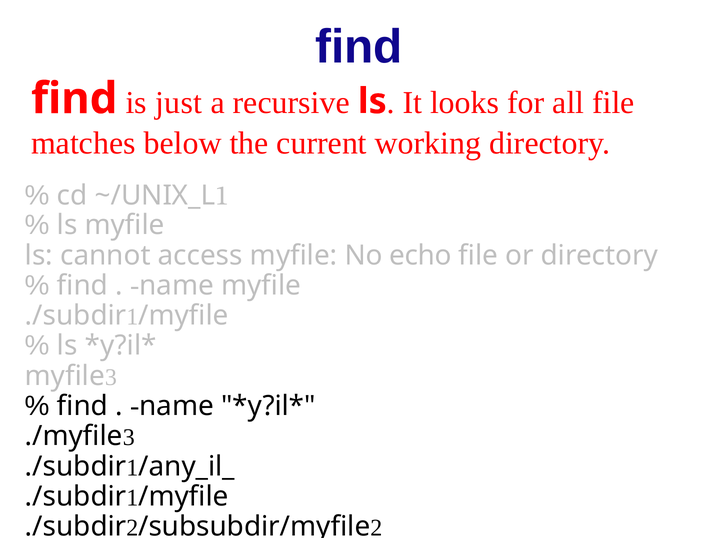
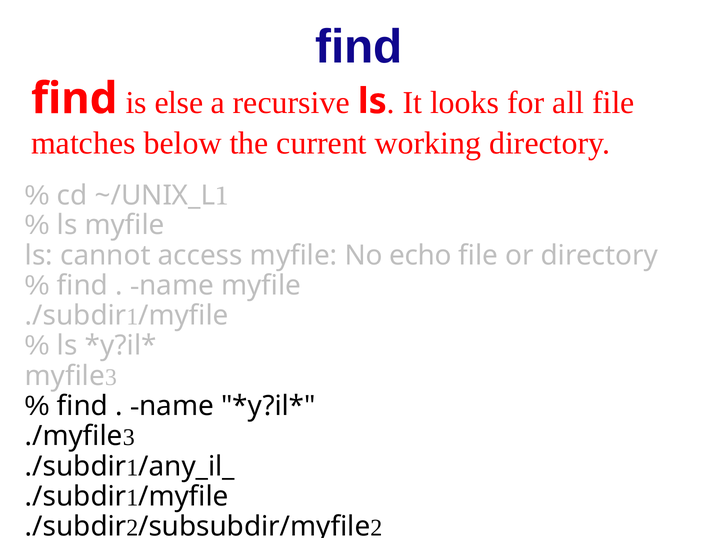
just: just -> else
